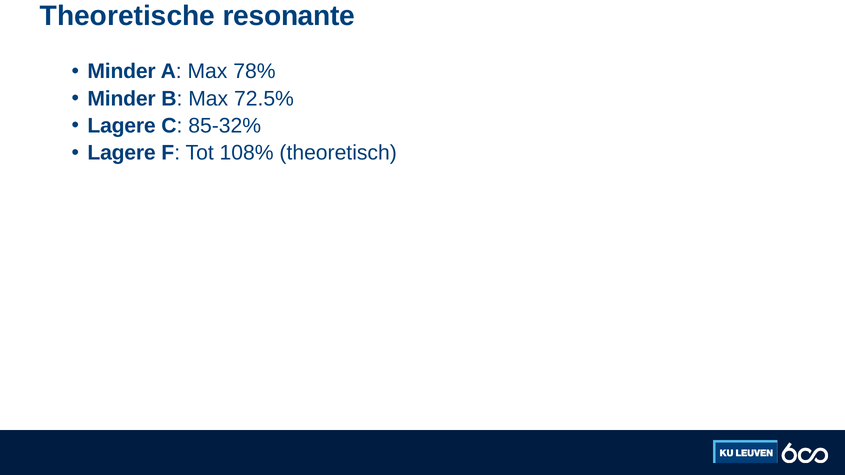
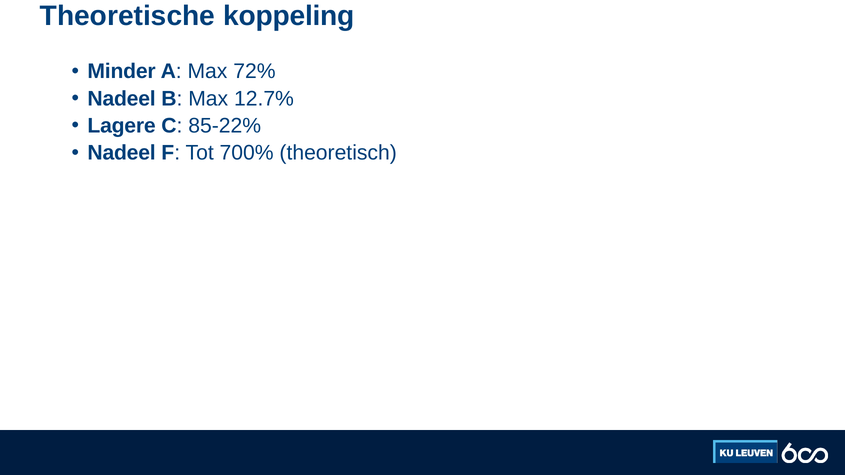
resonante: resonante -> koppeling
78%: 78% -> 72%
Minder at (122, 99): Minder -> Nadeel
72.5%: 72.5% -> 12.7%
85-32%: 85-32% -> 85-22%
Lagere at (122, 153): Lagere -> Nadeel
108%: 108% -> 700%
